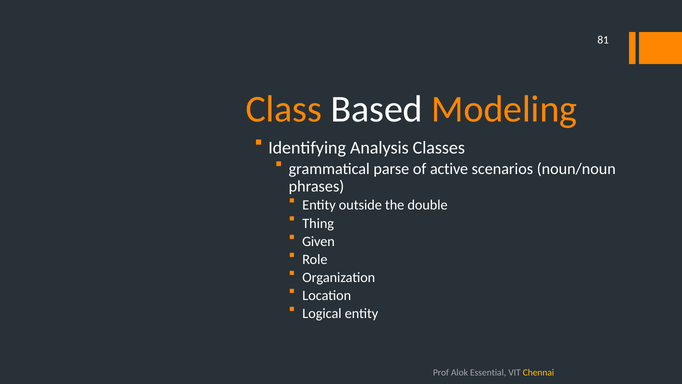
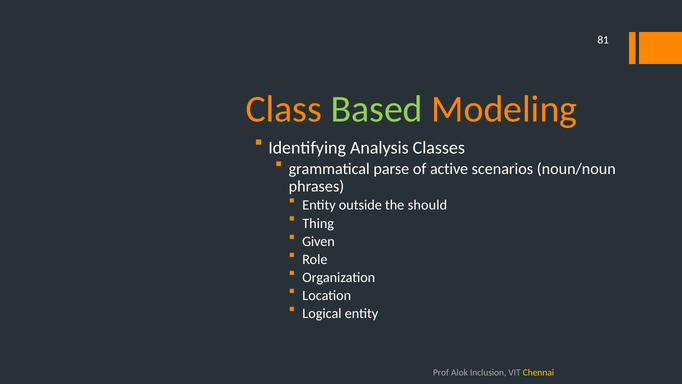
Based colour: white -> light green
double: double -> should
Essential: Essential -> Inclusion
